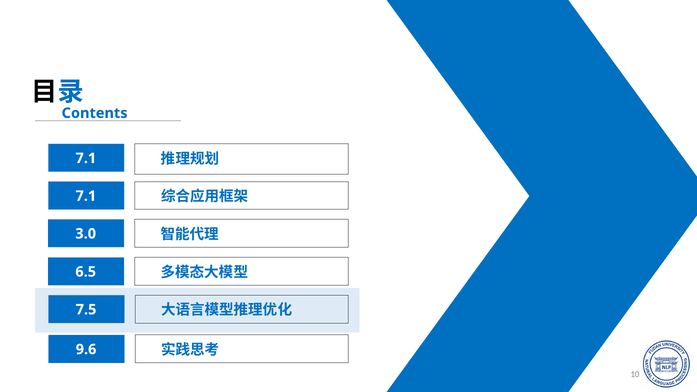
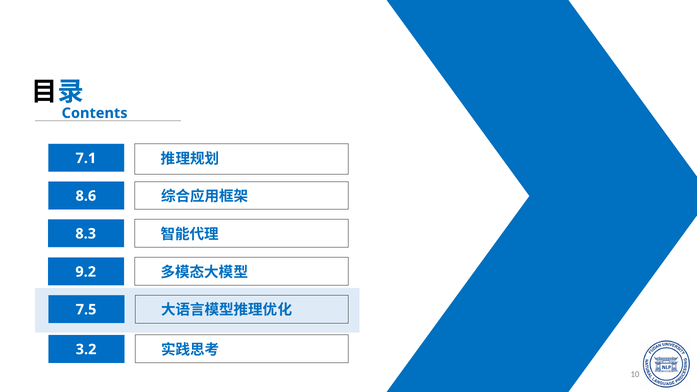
7.1 at (86, 196): 7.1 -> 8.6
3.0: 3.0 -> 8.3
6.5: 6.5 -> 9.2
9.6: 9.6 -> 3.2
